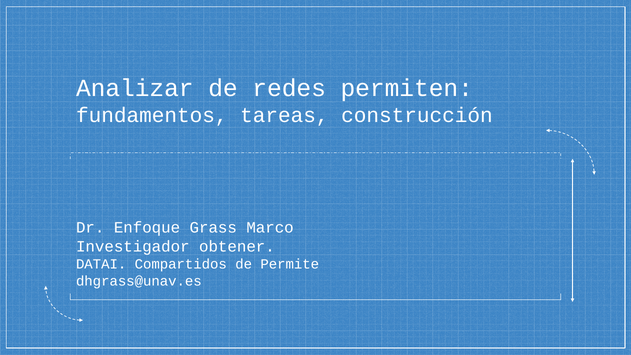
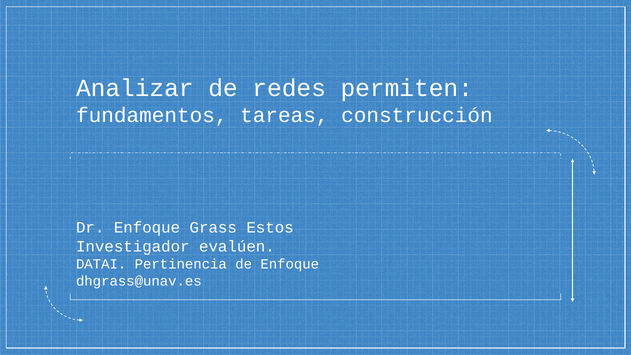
Marco: Marco -> Estos
obtener: obtener -> evalúen
Compartidos: Compartidos -> Pertinencia
de Permite: Permite -> Enfoque
